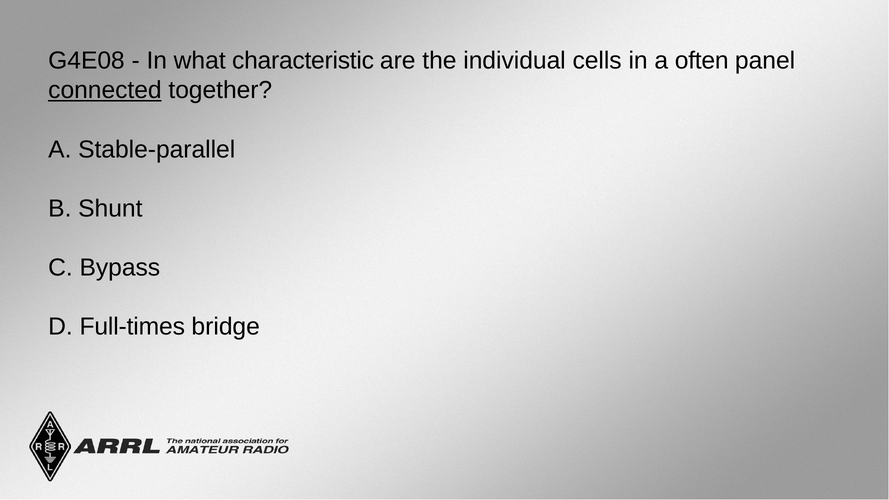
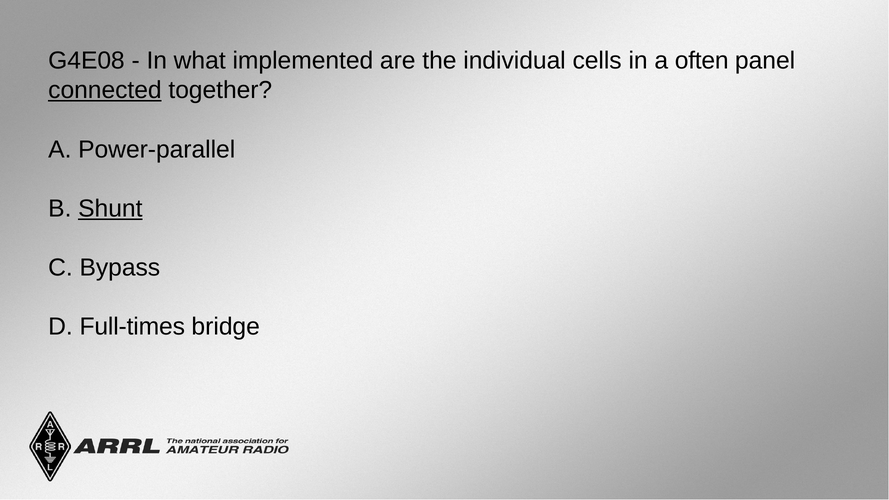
characteristic: characteristic -> implemented
Stable-parallel: Stable-parallel -> Power-parallel
Shunt underline: none -> present
